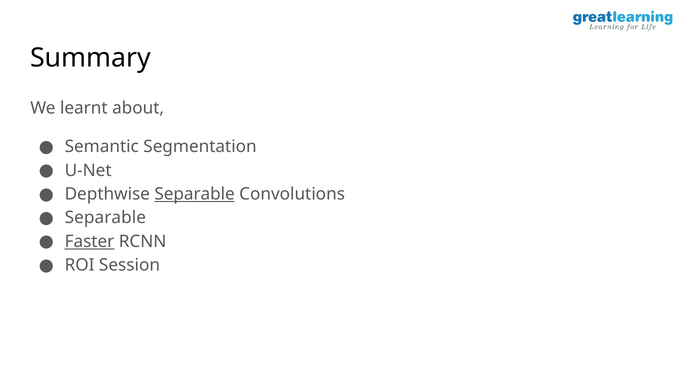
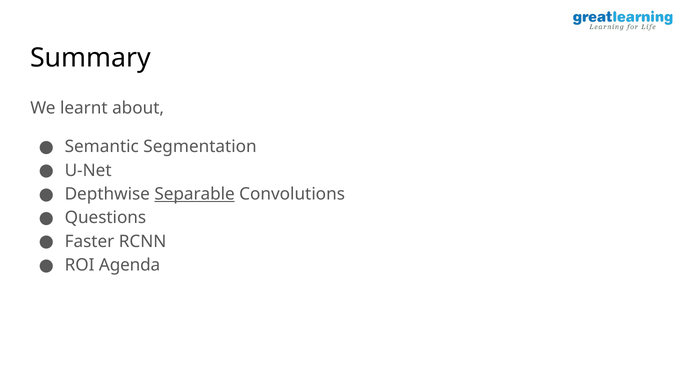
Separable at (105, 218): Separable -> Questions
Faster underline: present -> none
Session: Session -> Agenda
